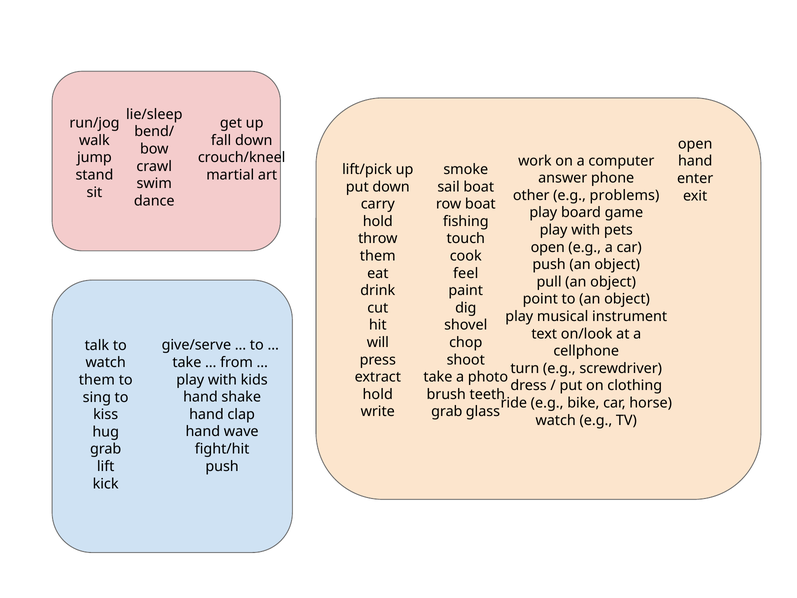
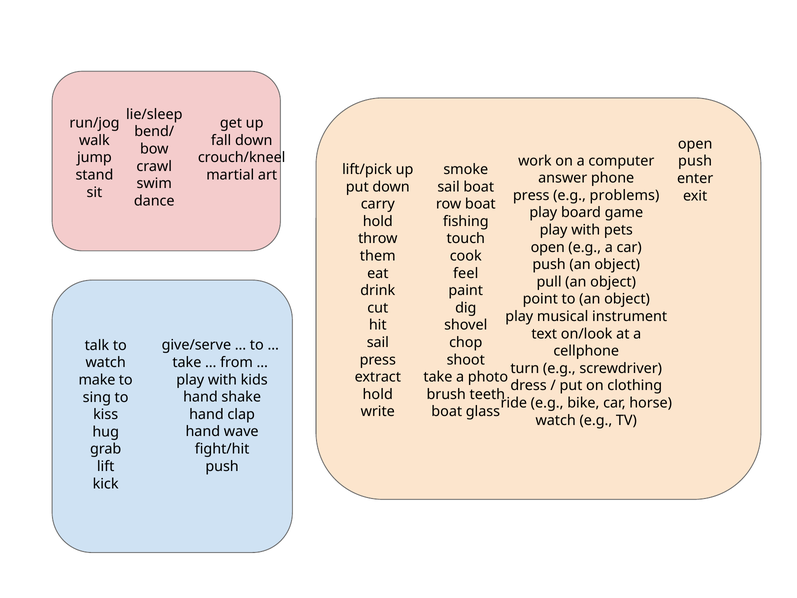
hand at (695, 161): hand -> push
other at (531, 195): other -> press
will at (378, 342): will -> sail
them at (97, 380): them -> make
grab at (447, 411): grab -> boat
